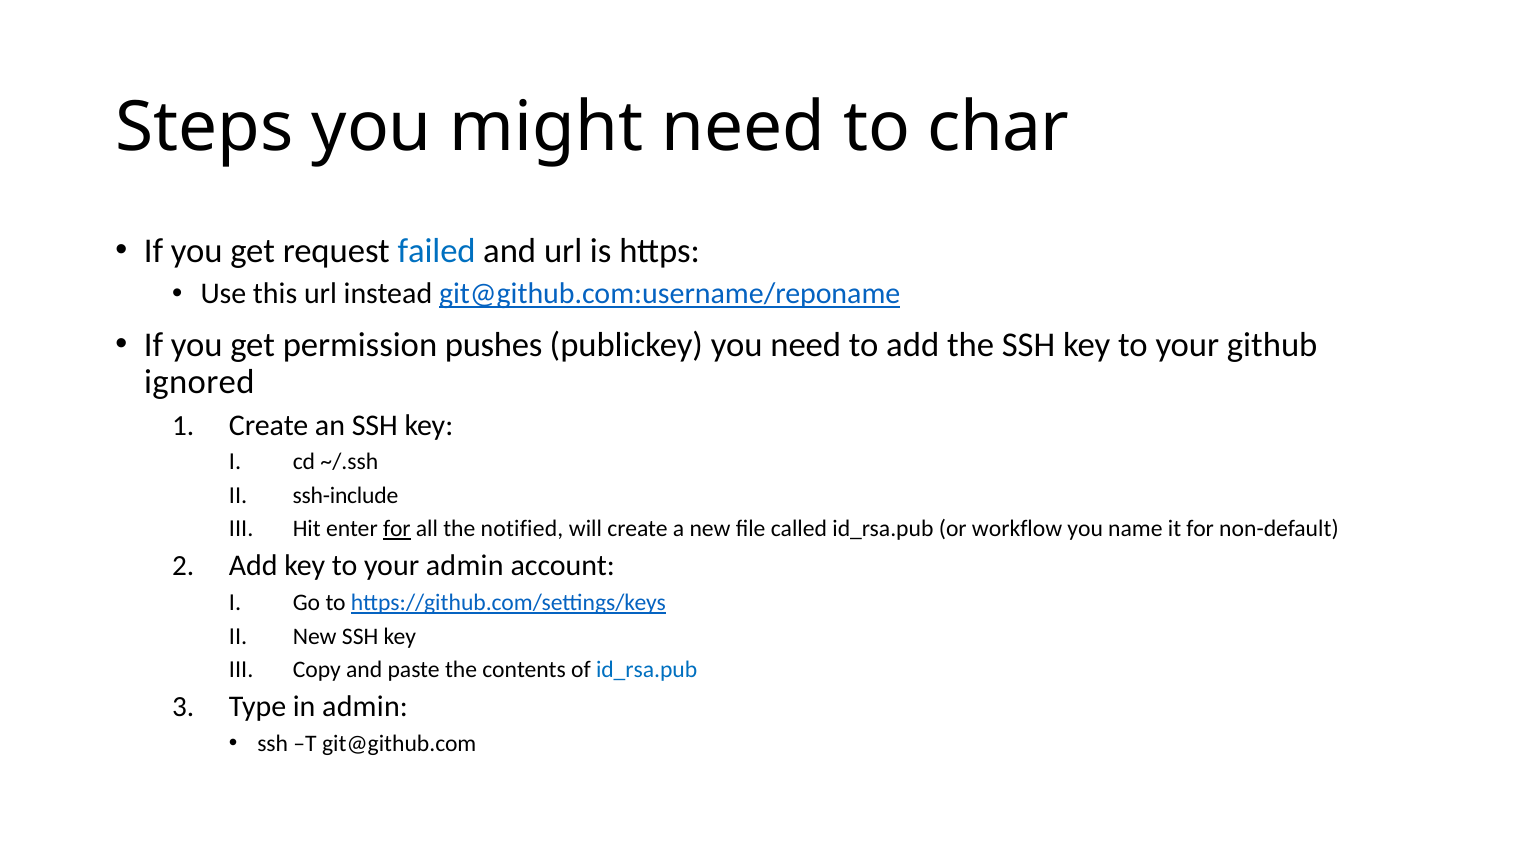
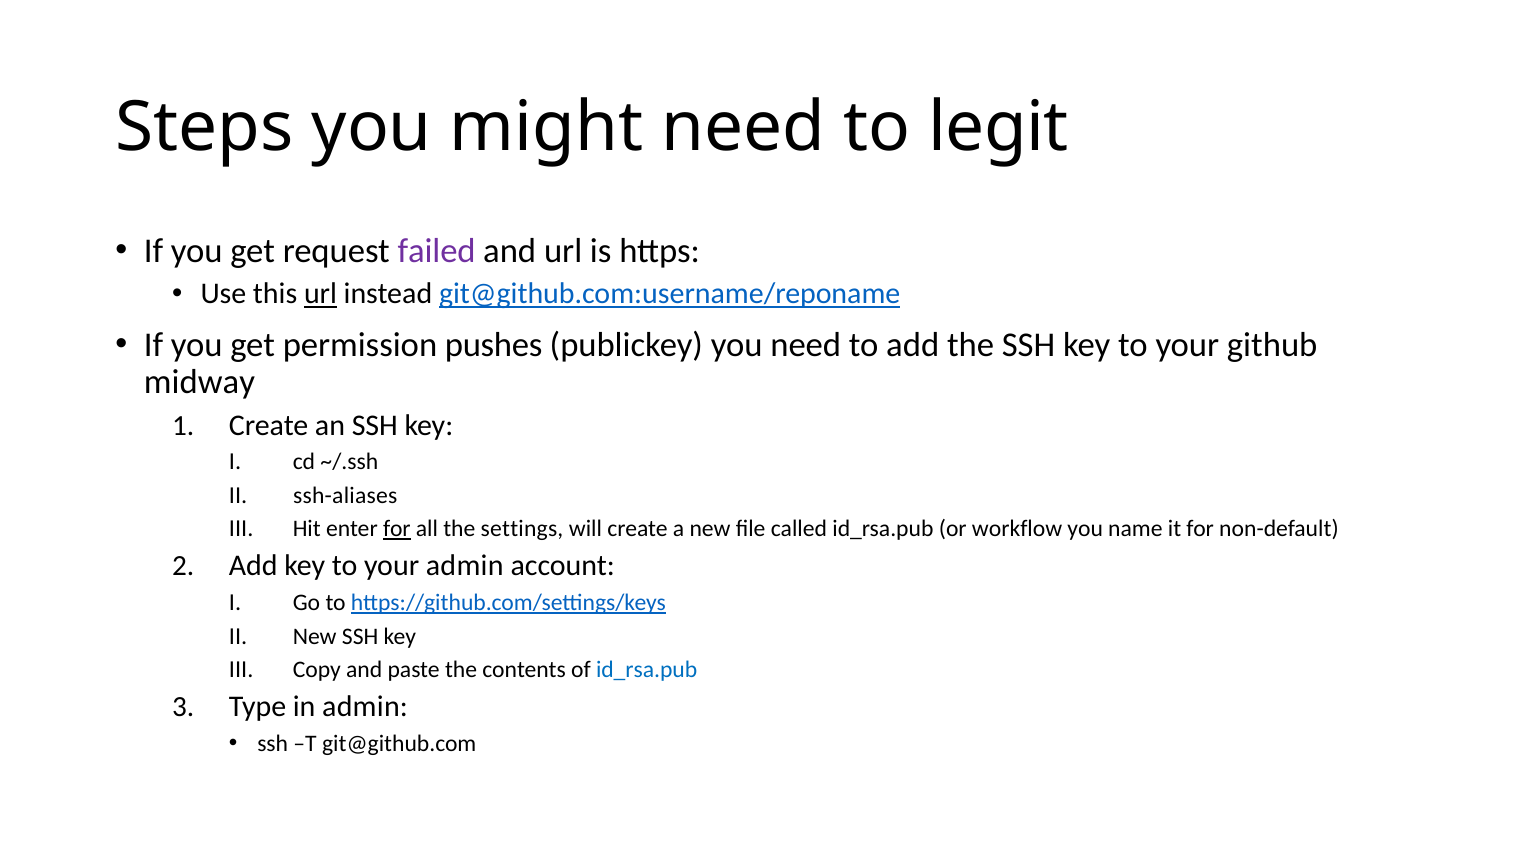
char: char -> legit
failed colour: blue -> purple
url at (321, 294) underline: none -> present
ignored: ignored -> midway
ssh-include: ssh-include -> ssh-aliases
notified: notified -> settings
